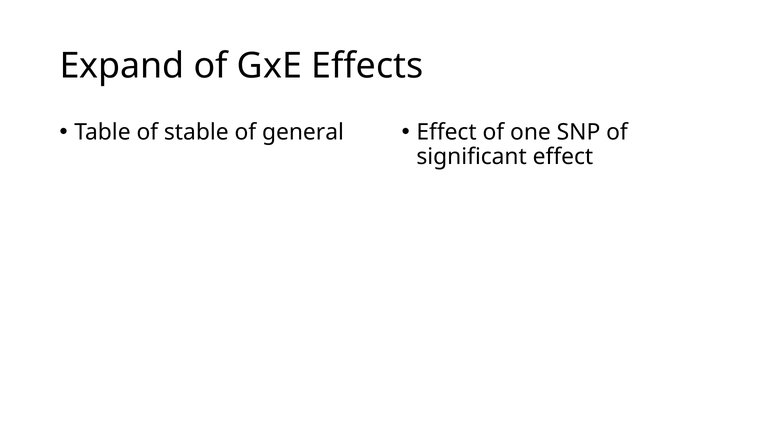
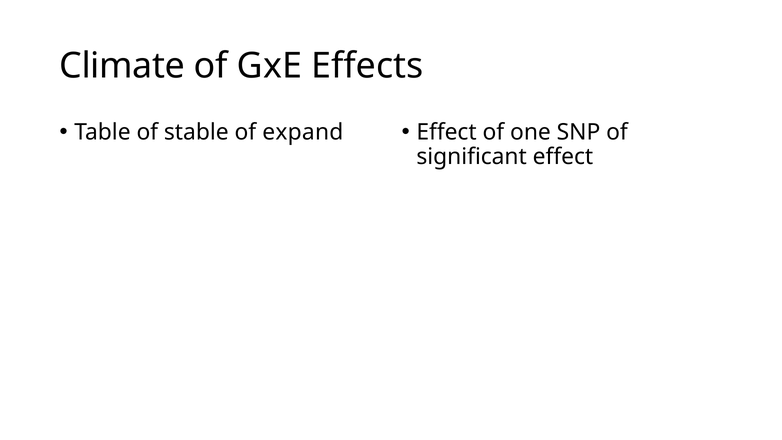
Expand: Expand -> Climate
general: general -> expand
